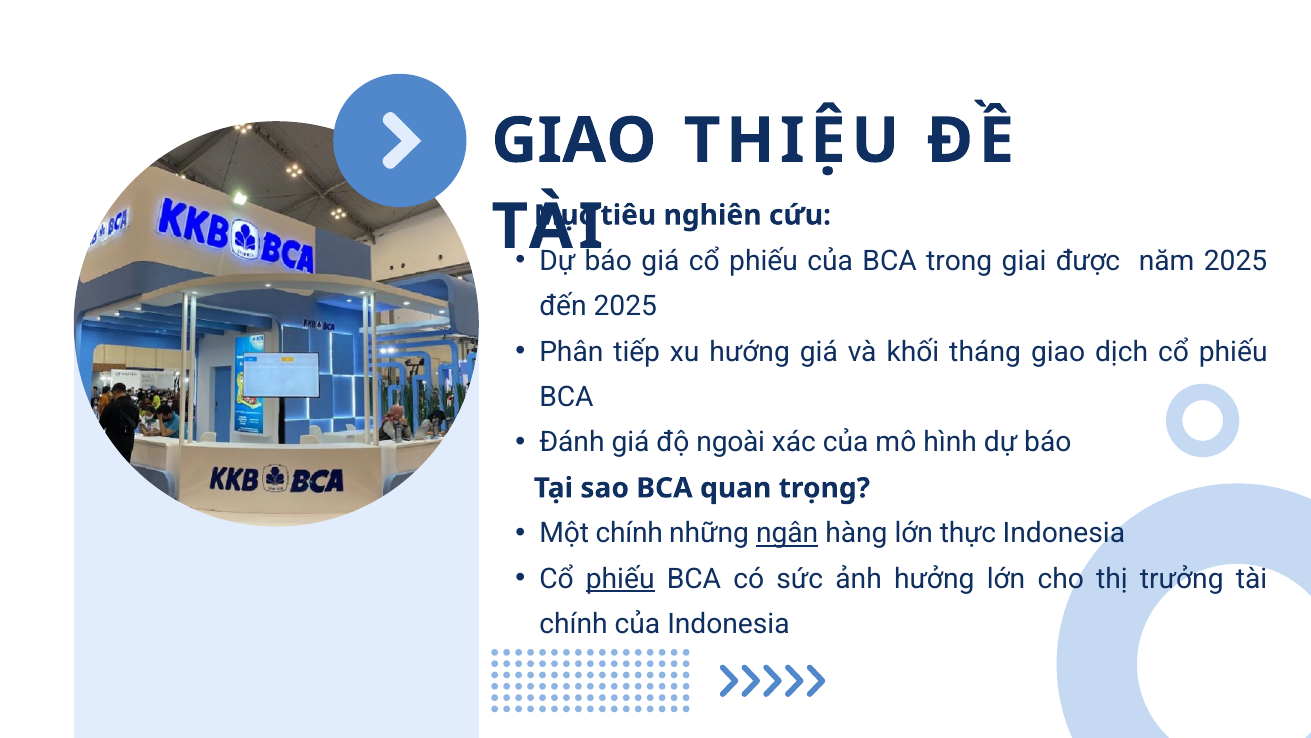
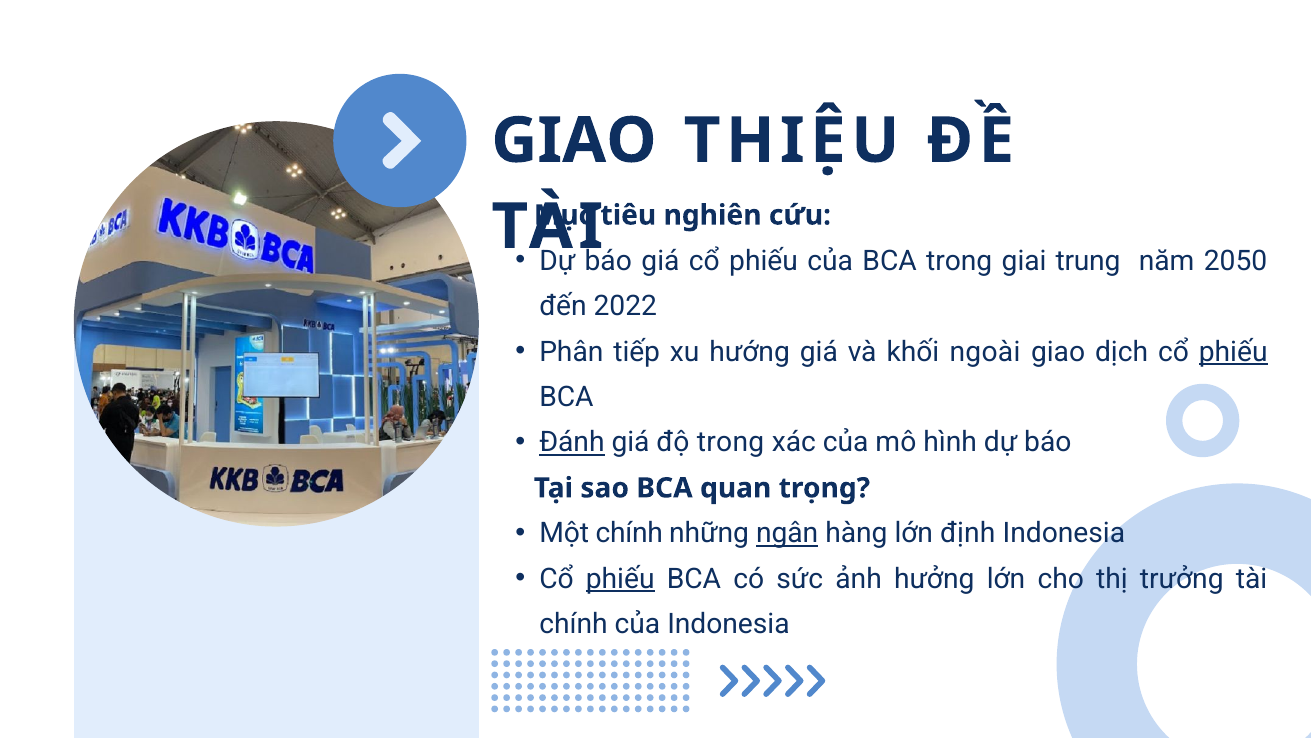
được: được -> trung
năm 2025: 2025 -> 2050
đến 2025: 2025 -> 2022
tháng: tháng -> ngoài
phiếu at (1233, 351) underline: none -> present
Đánh underline: none -> present
độ ngoài: ngoài -> trong
thực: thực -> định
